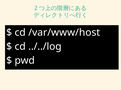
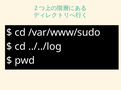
/var/www/host: /var/www/host -> /var/www/sudo
